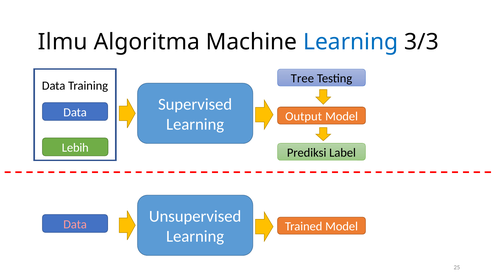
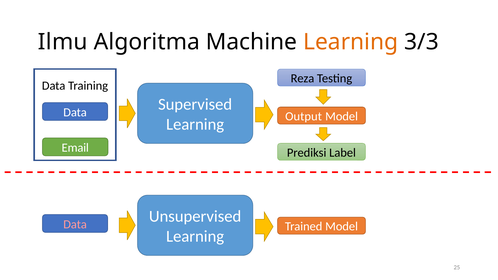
Learning at (351, 42) colour: blue -> orange
Tree: Tree -> Reza
Lebih: Lebih -> Email
